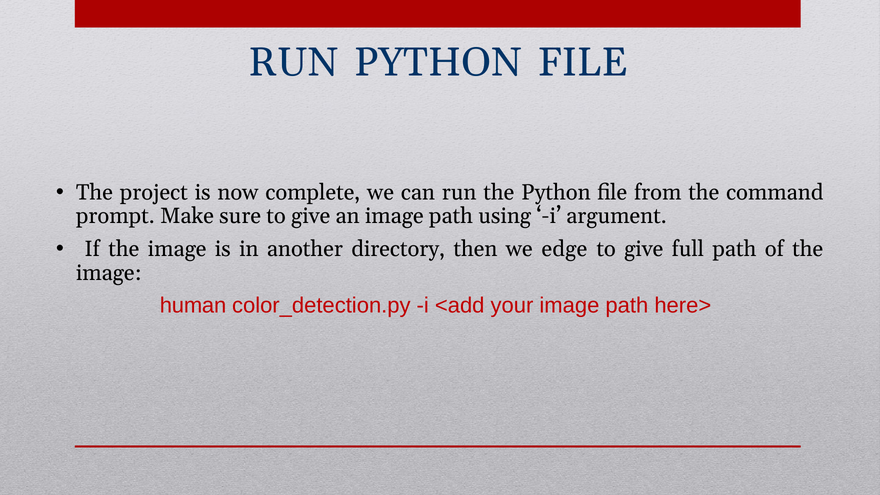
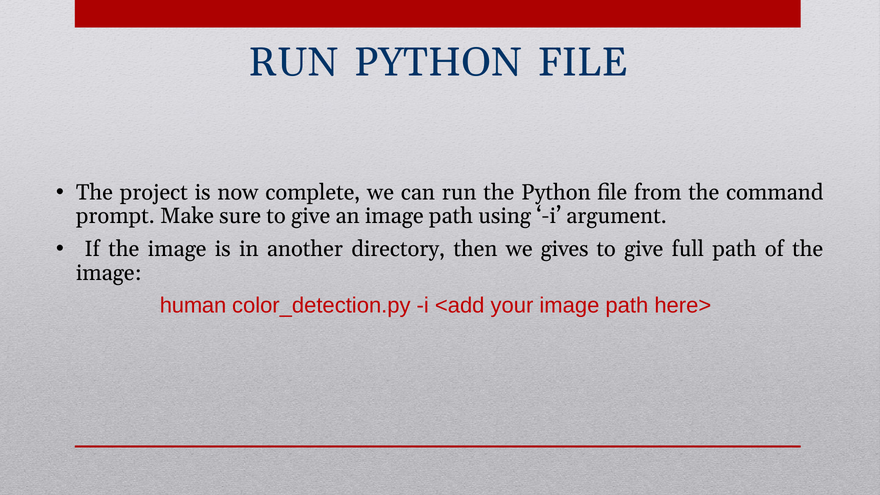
edge: edge -> gives
